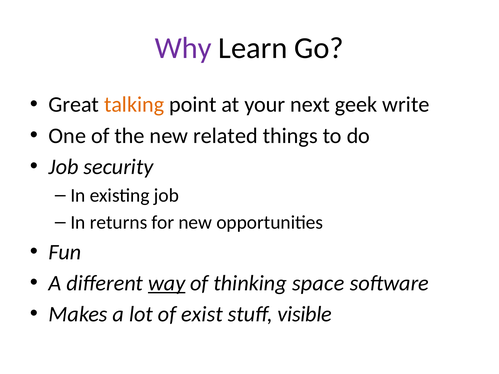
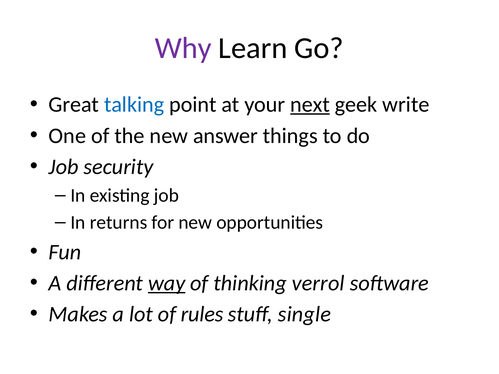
talking colour: orange -> blue
next underline: none -> present
related: related -> answer
space: space -> verrol
exist: exist -> rules
visible: visible -> single
